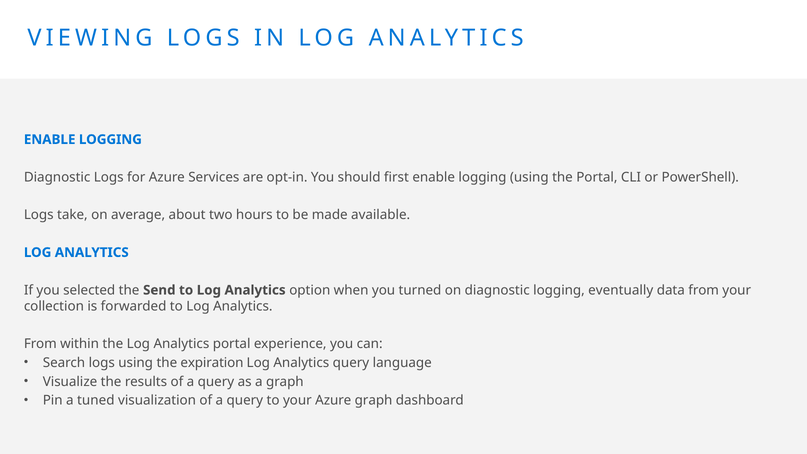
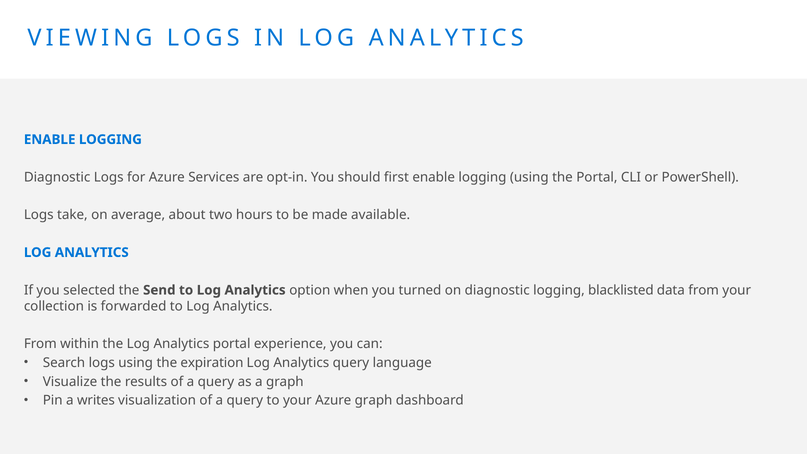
eventually: eventually -> blacklisted
tuned: tuned -> writes
